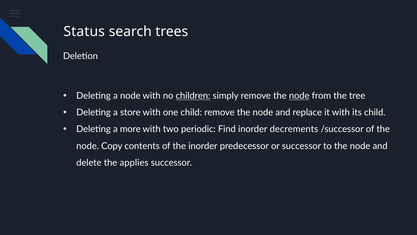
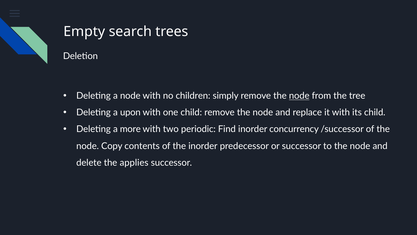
Status: Status -> Empty
children underline: present -> none
store: store -> upon
decrements: decrements -> concurrency
